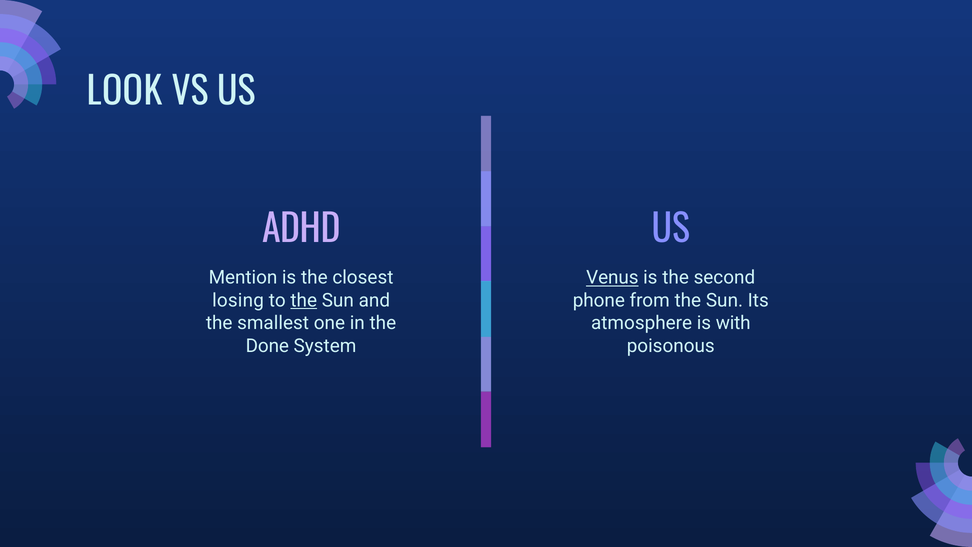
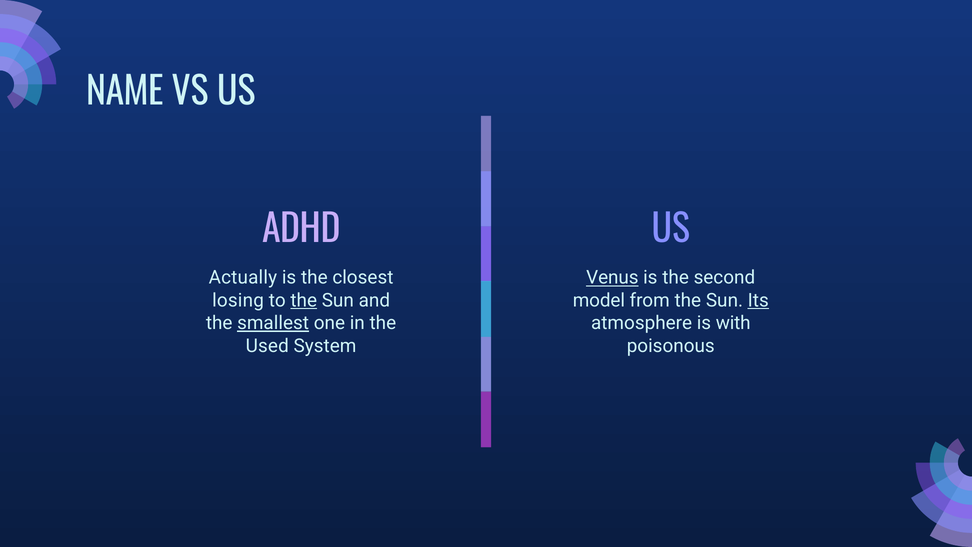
LOOK: LOOK -> NAME
Mention: Mention -> Actually
phone: phone -> model
Its underline: none -> present
smallest underline: none -> present
Done: Done -> Used
